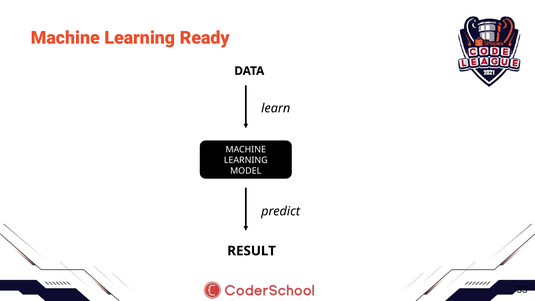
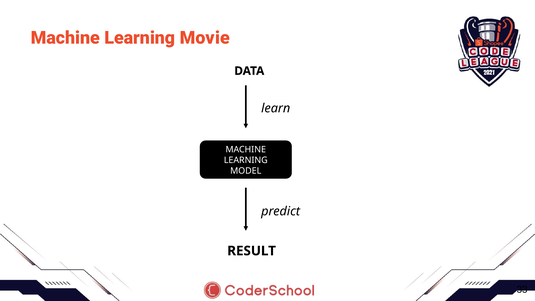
Ready: Ready -> Movie
